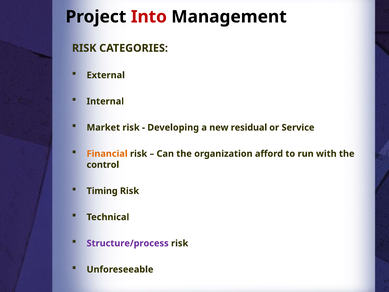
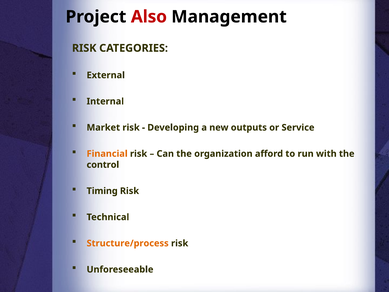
Into: Into -> Also
residual: residual -> outputs
Structure/process colour: purple -> orange
